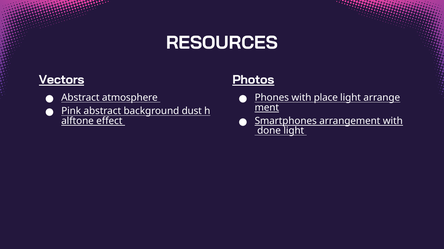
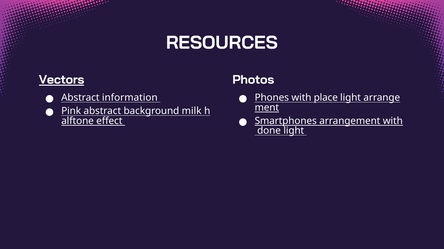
Photos underline: present -> none
atmosphere: atmosphere -> information
dust: dust -> milk
